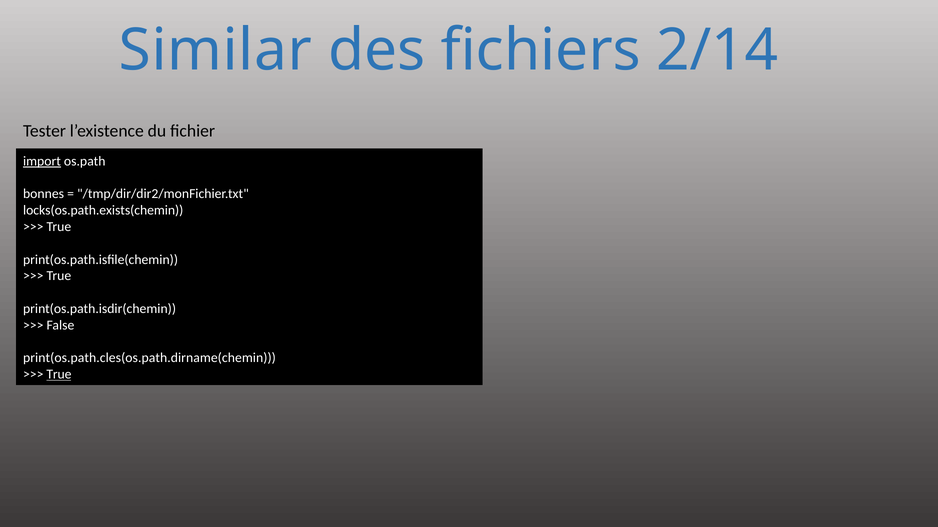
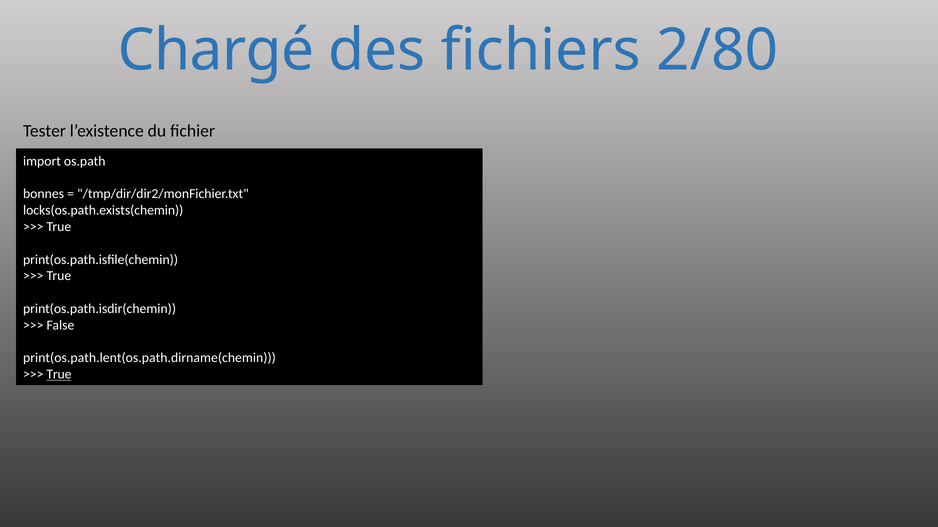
Similar: Similar -> Chargé
2/14: 2/14 -> 2/80
import underline: present -> none
print(os.path.cles(os.path.dirname(chemin: print(os.path.cles(os.path.dirname(chemin -> print(os.path.lent(os.path.dirname(chemin
